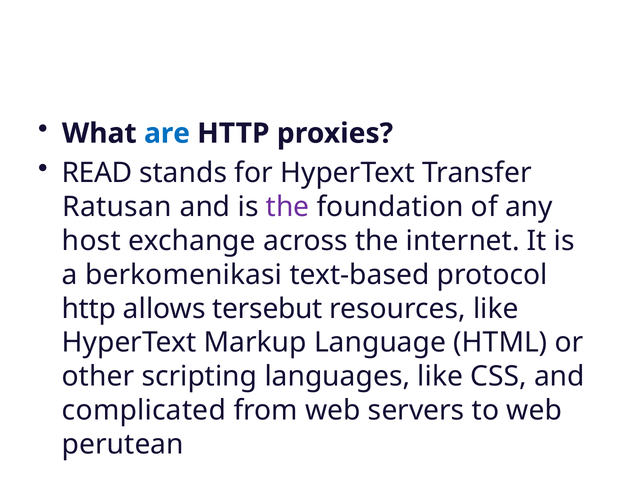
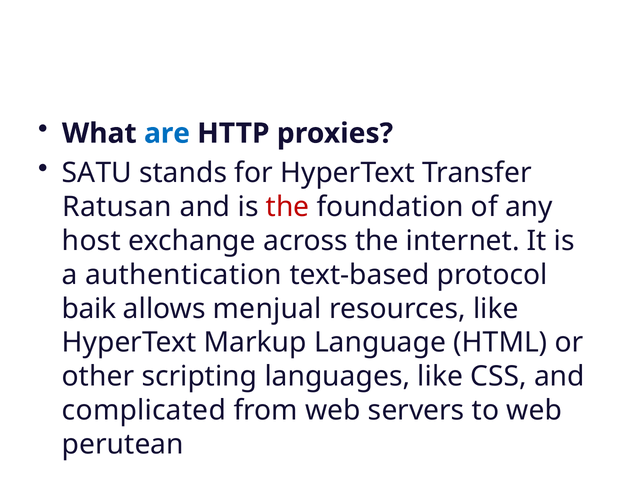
READ: READ -> SATU
the at (288, 207) colour: purple -> red
berkomenikasi: berkomenikasi -> authentication
http at (89, 308): http -> baik
tersebut: tersebut -> menjual
